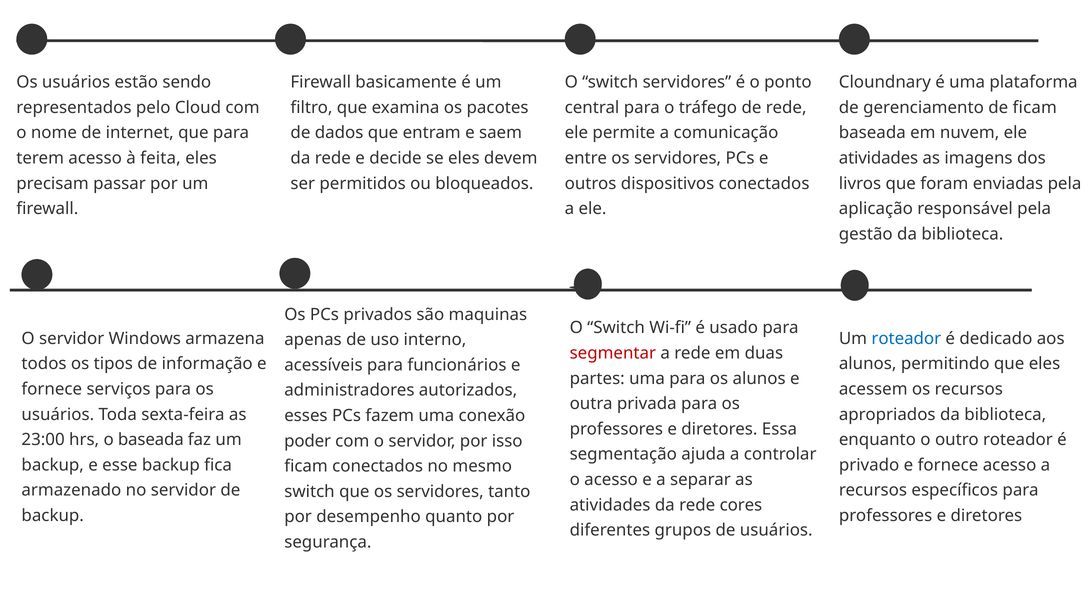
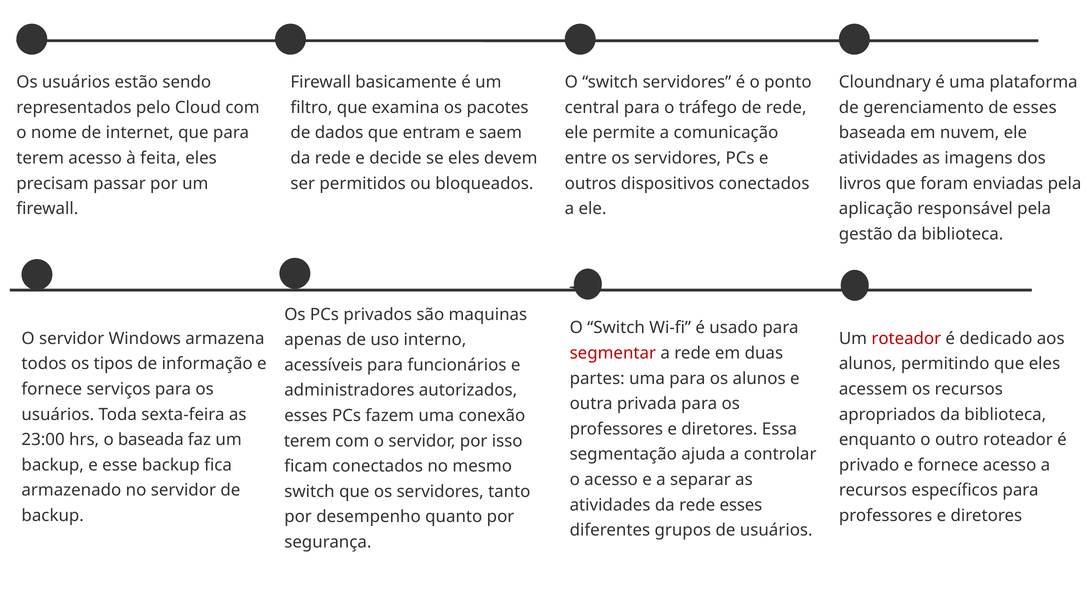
de ficam: ficam -> esses
roteador at (906, 339) colour: blue -> red
poder at (308, 441): poder -> terem
rede cores: cores -> esses
